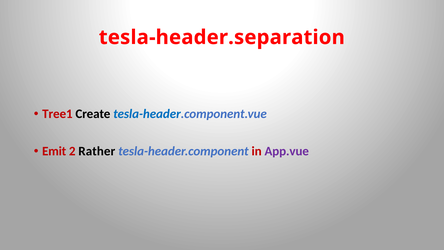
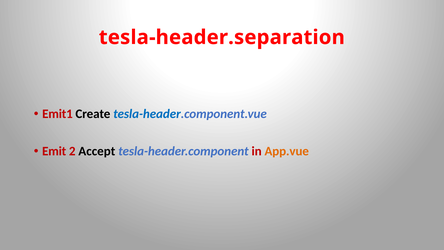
Tree1: Tree1 -> Emit1
Rather: Rather -> Accept
App.vue colour: purple -> orange
